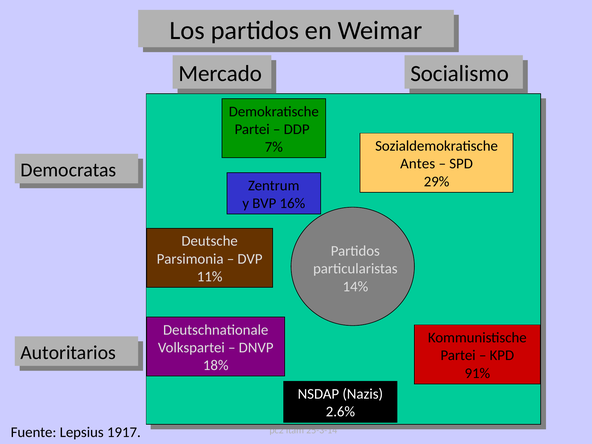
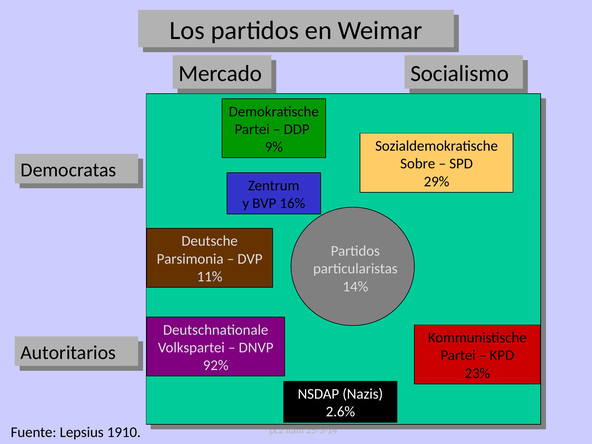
7%: 7% -> 9%
Antes: Antes -> Sobre
18%: 18% -> 92%
91%: 91% -> 23%
1917: 1917 -> 1910
